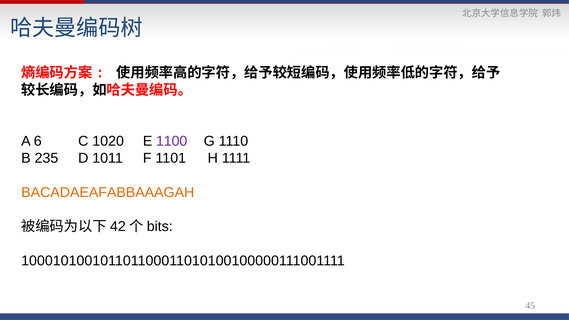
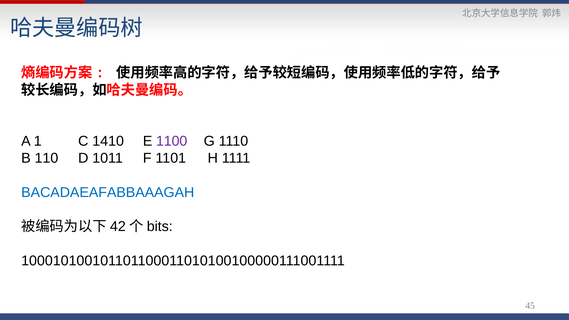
6: 6 -> 1
1020: 1020 -> 1410
235: 235 -> 110
BACADAEAFABBAAAGAH colour: orange -> blue
